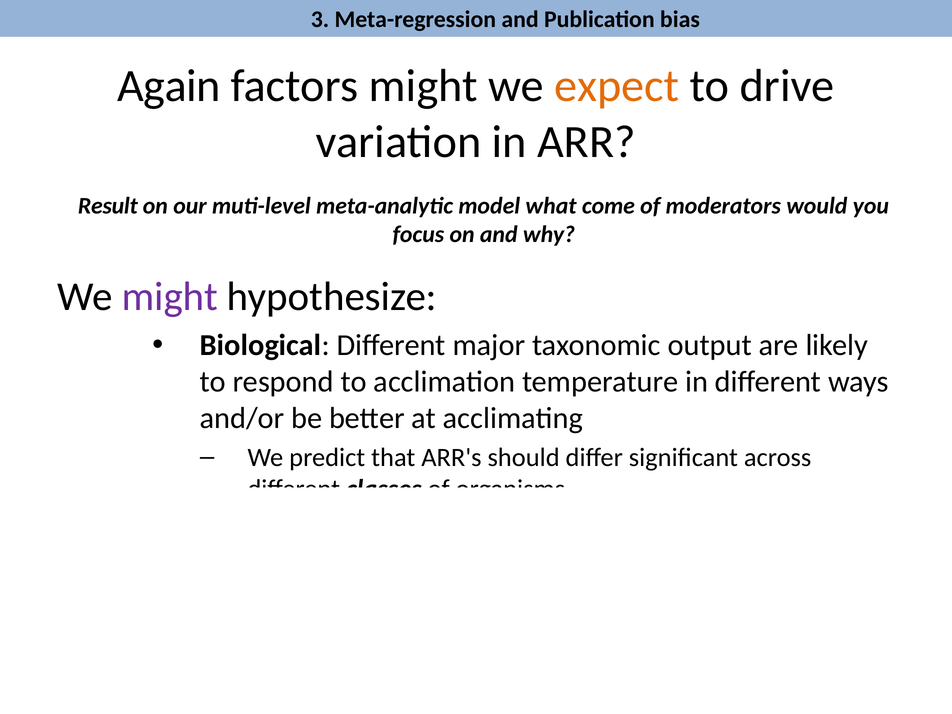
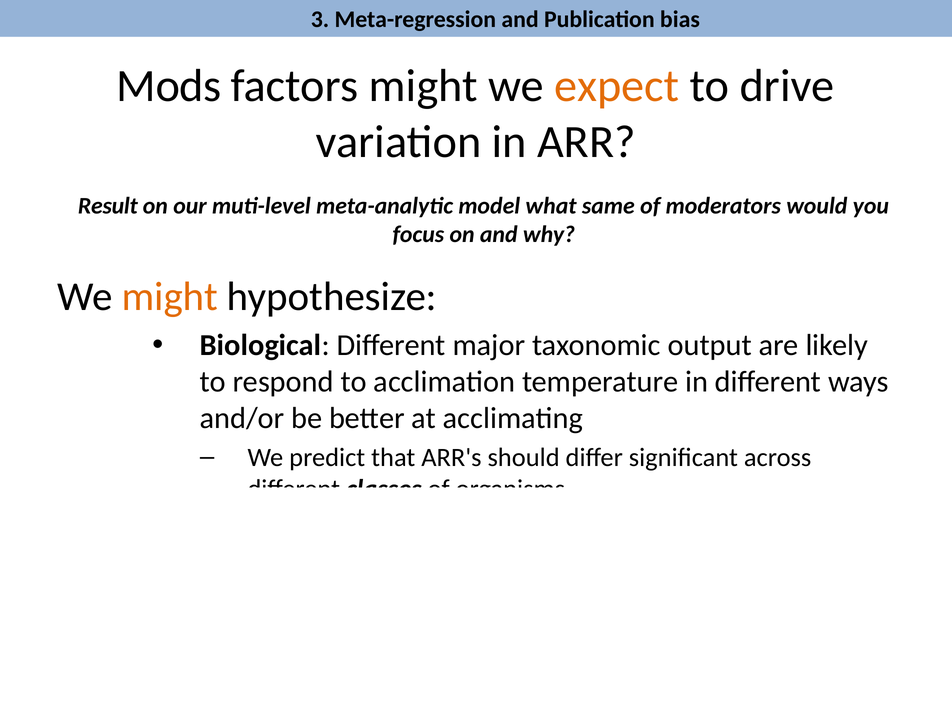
Again: Again -> Mods
come: come -> same
might at (170, 297) colour: purple -> orange
